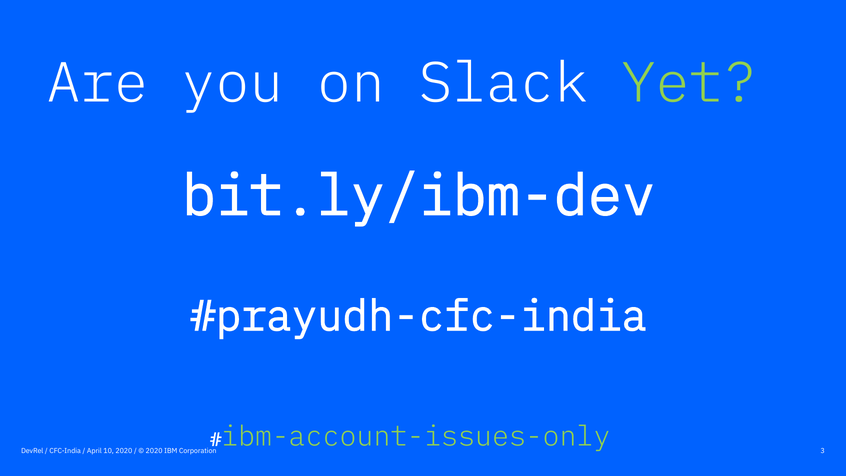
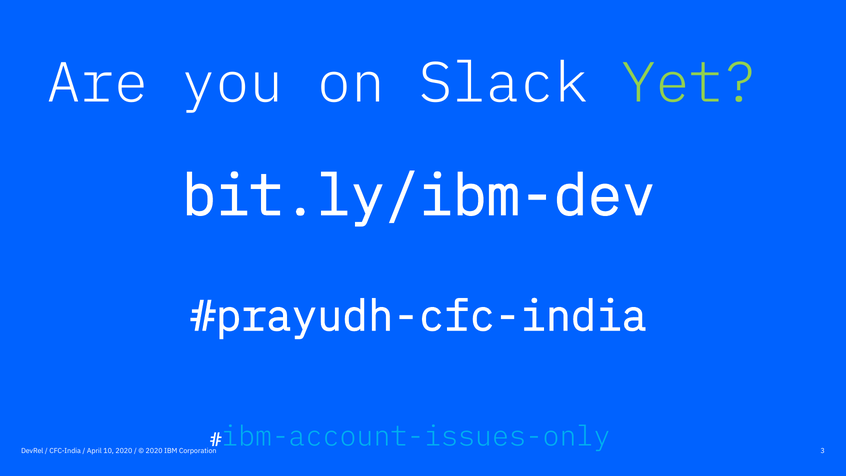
ibm-account-issues-only colour: light green -> light blue
